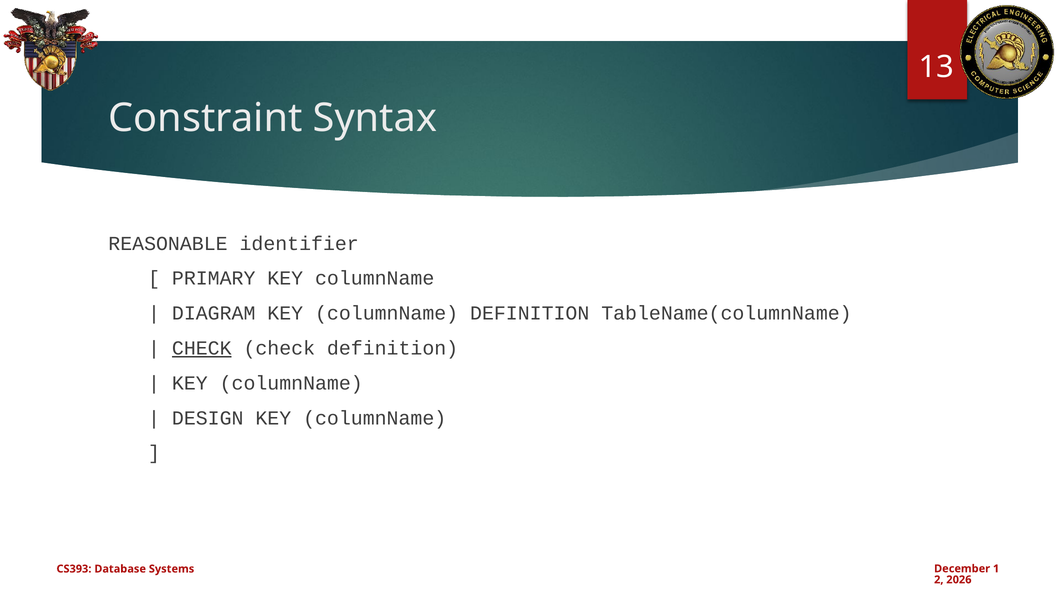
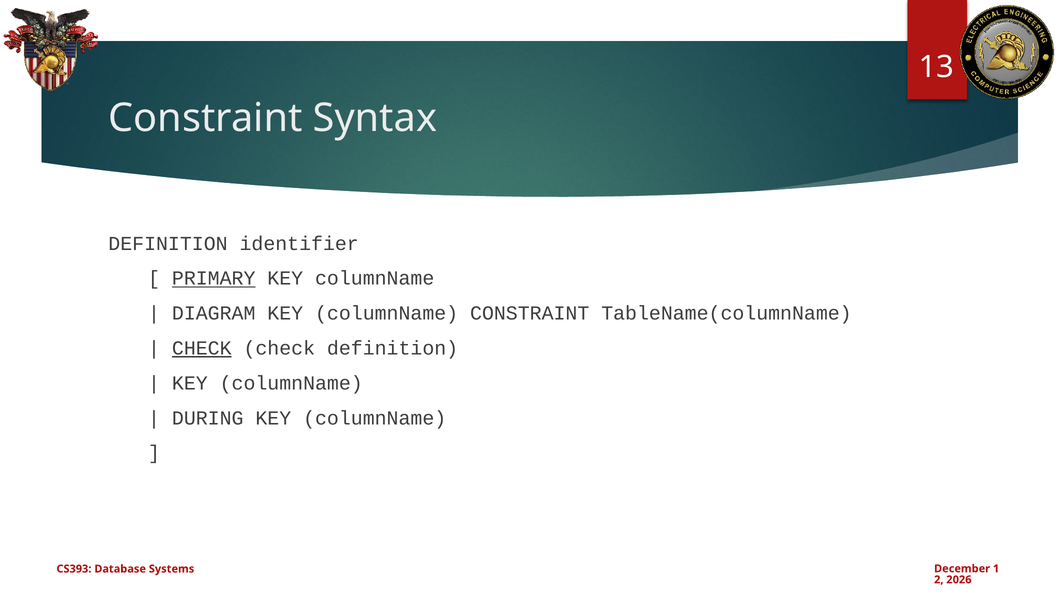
REASONABLE at (168, 244): REASONABLE -> DEFINITION
PRIMARY underline: none -> present
columnName DEFINITION: DEFINITION -> CONSTRAINT
DESIGN: DESIGN -> DURING
